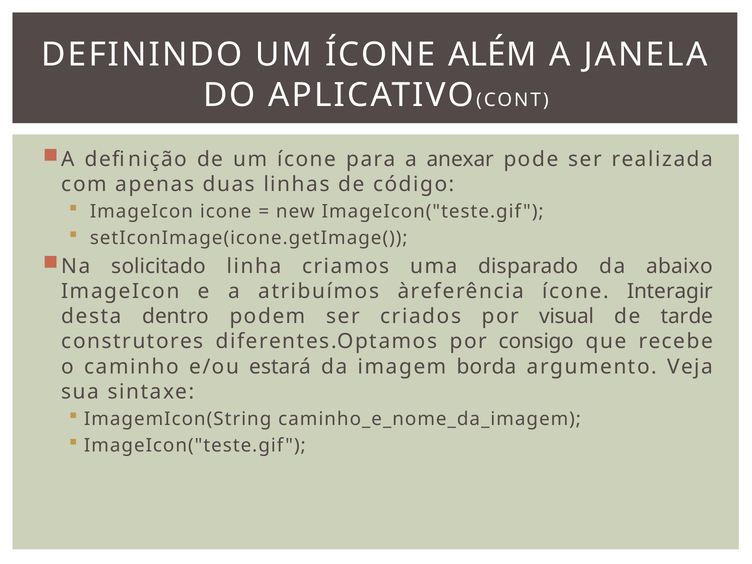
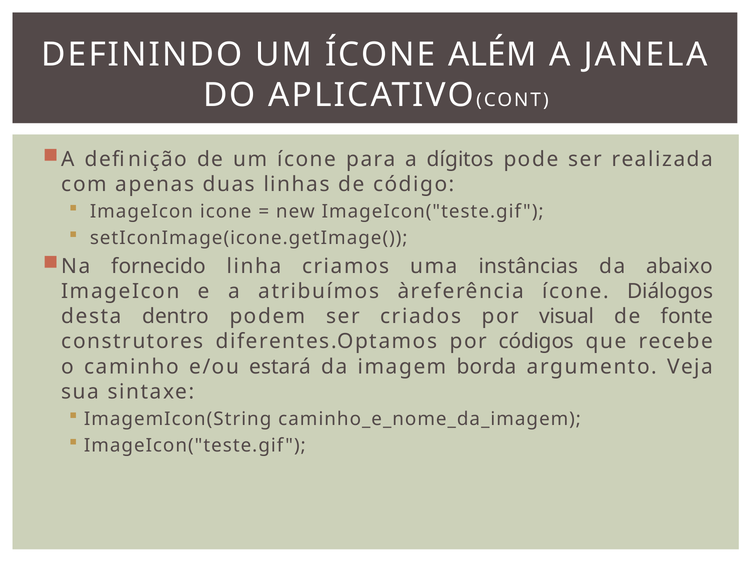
anexar: anexar -> dígitos
solicitado: solicitado -> fornecido
disparado: disparado -> instâncias
Interagir: Interagir -> Diálogos
tarde: tarde -> fonte
consigo: consigo -> códigos
